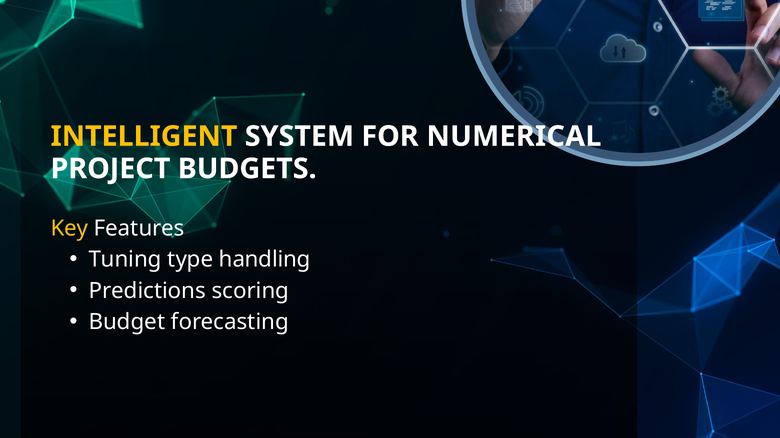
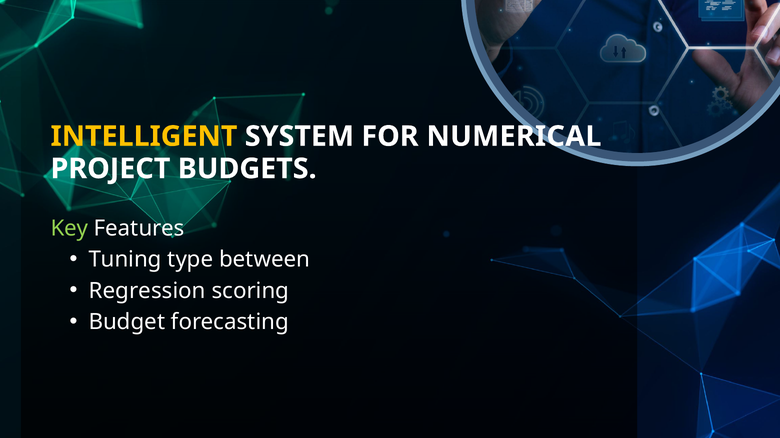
Key colour: yellow -> light green
handling: handling -> between
Predictions: Predictions -> Regression
